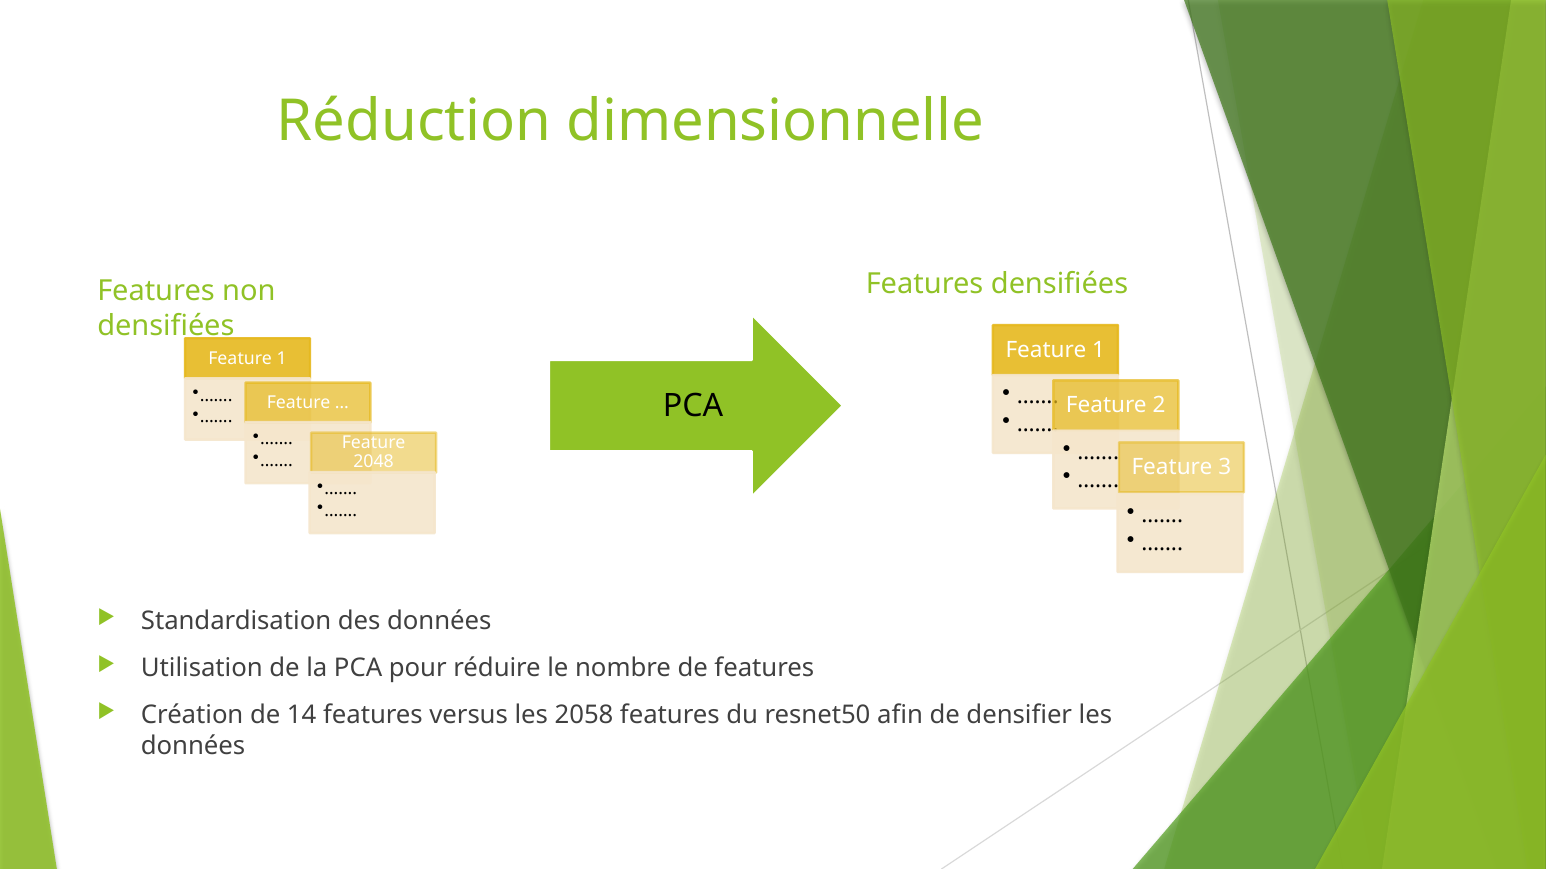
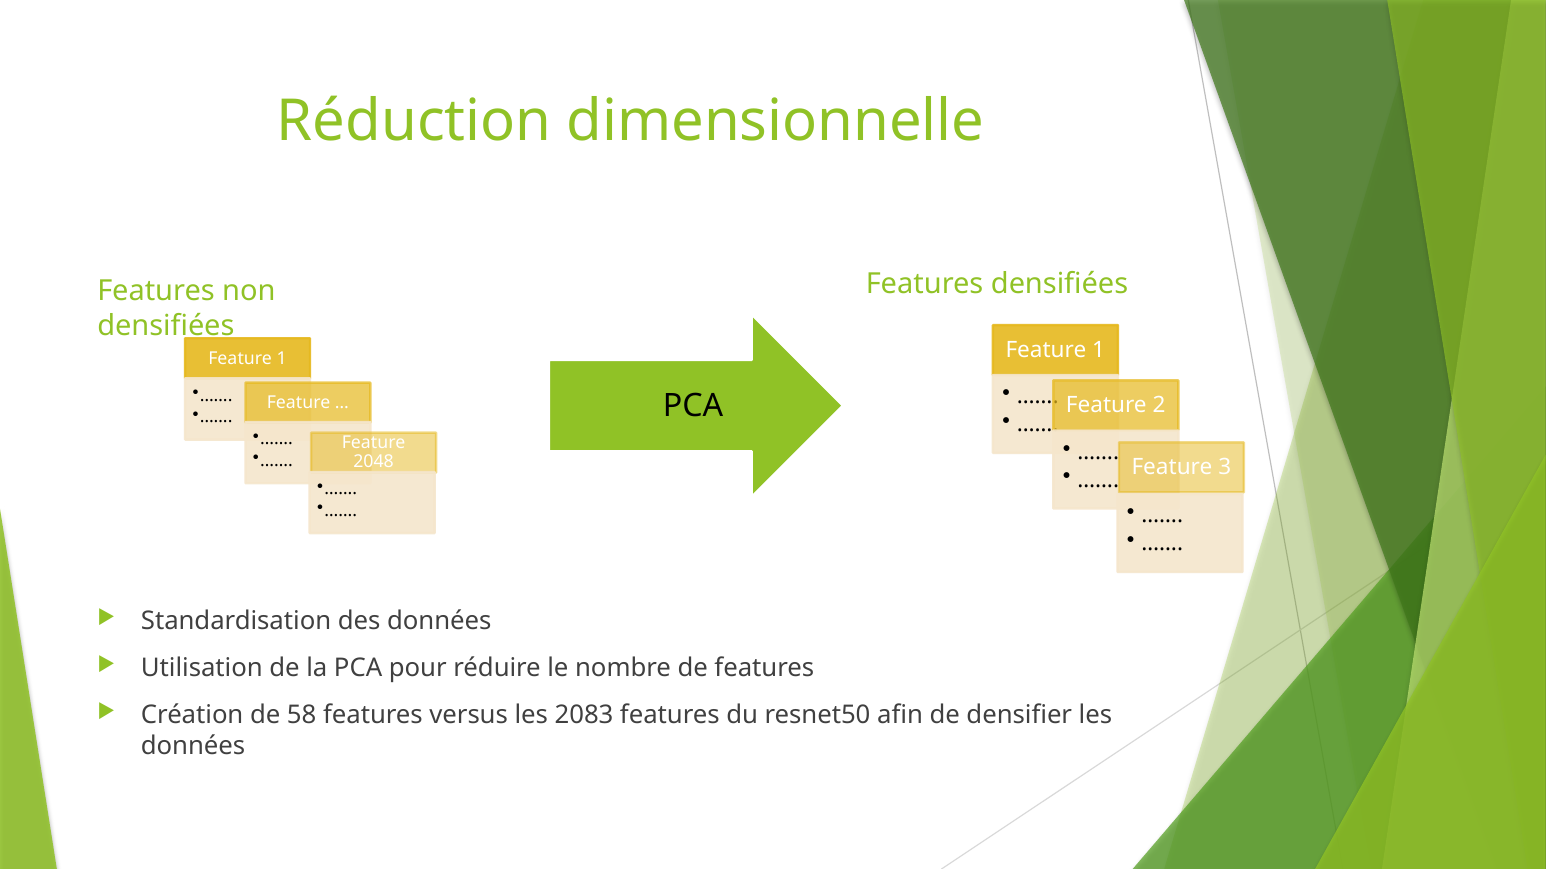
14: 14 -> 58
2058: 2058 -> 2083
